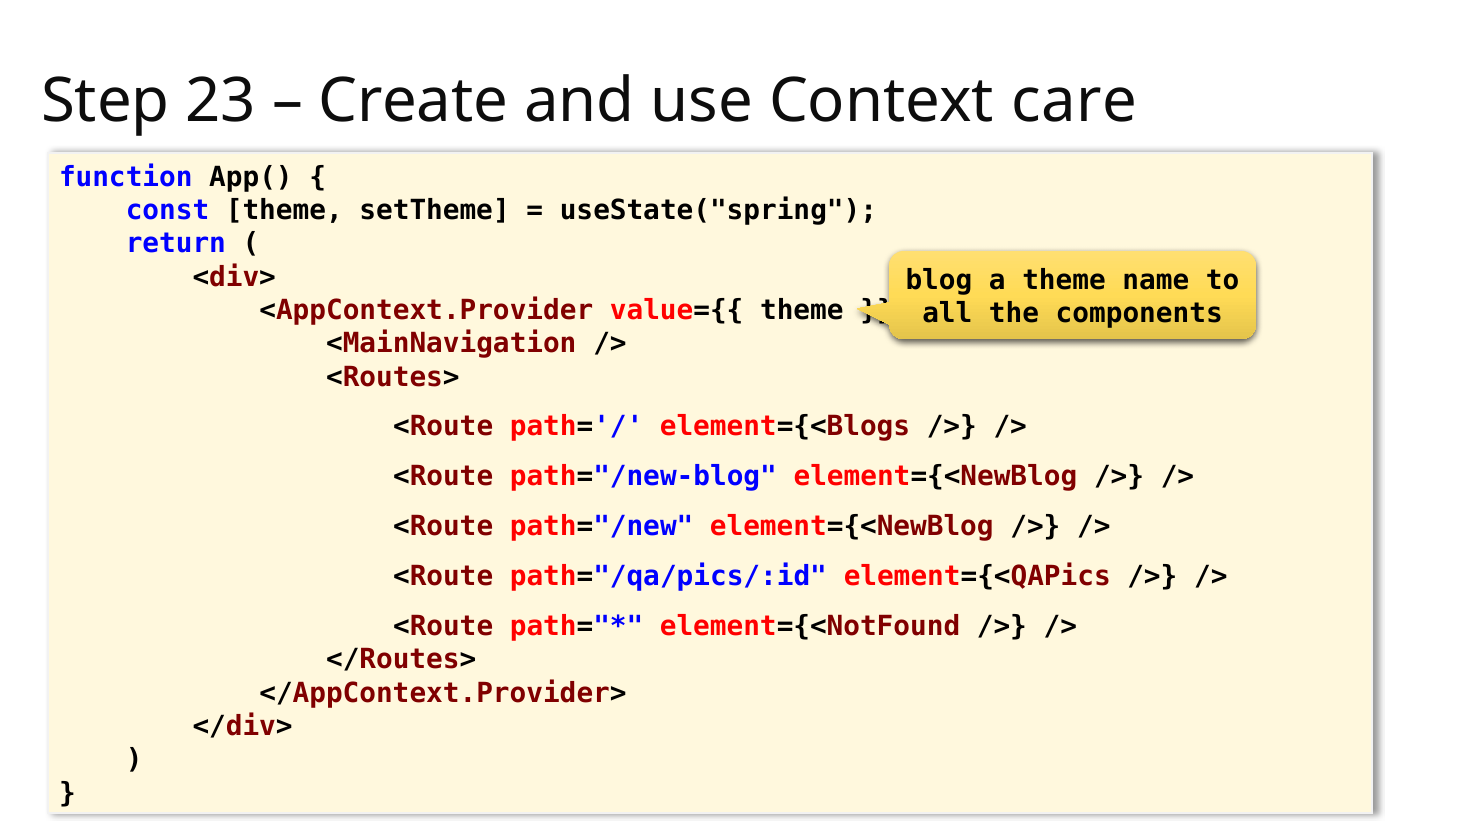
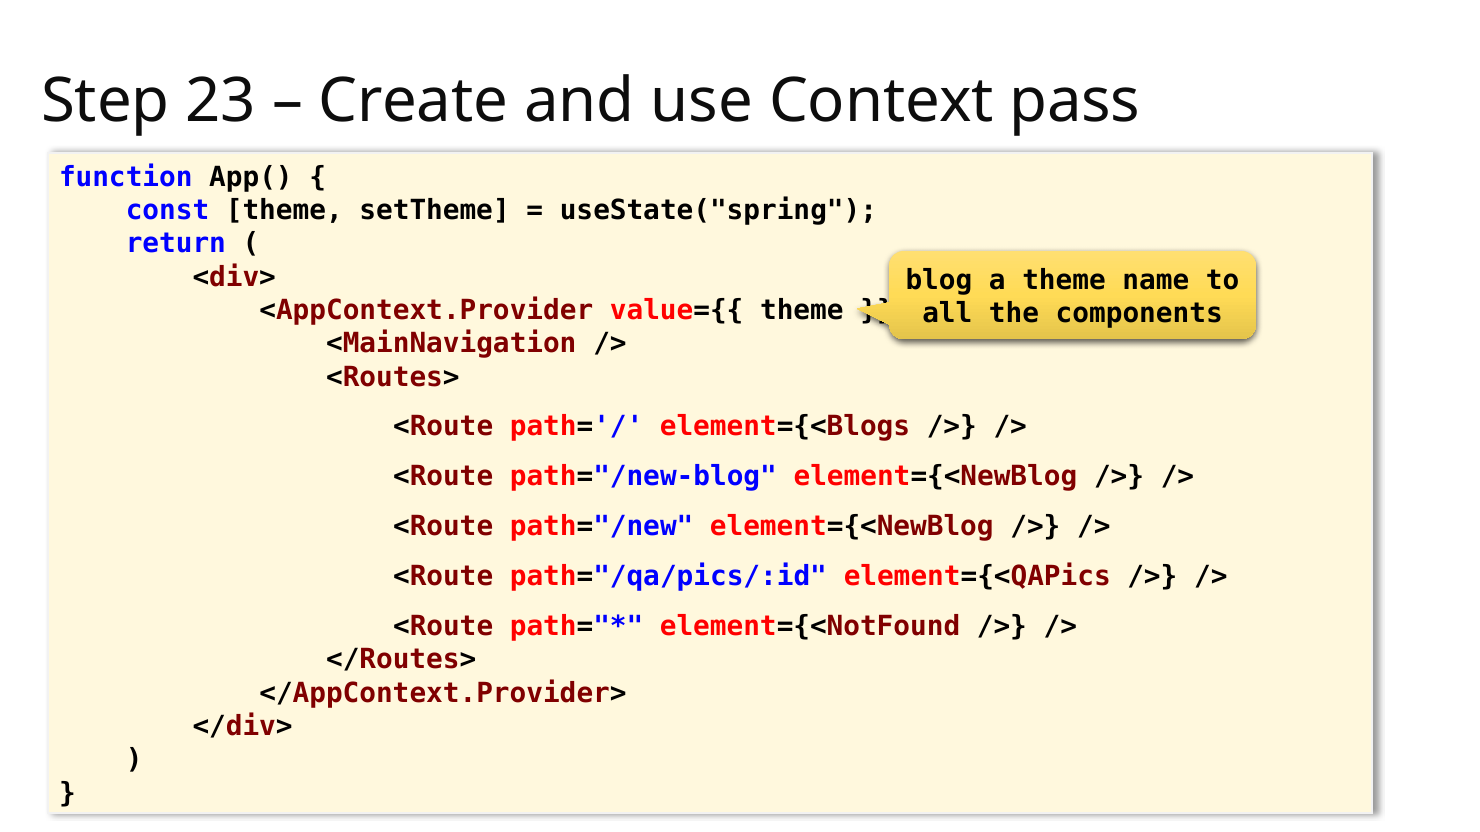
care: care -> pass
